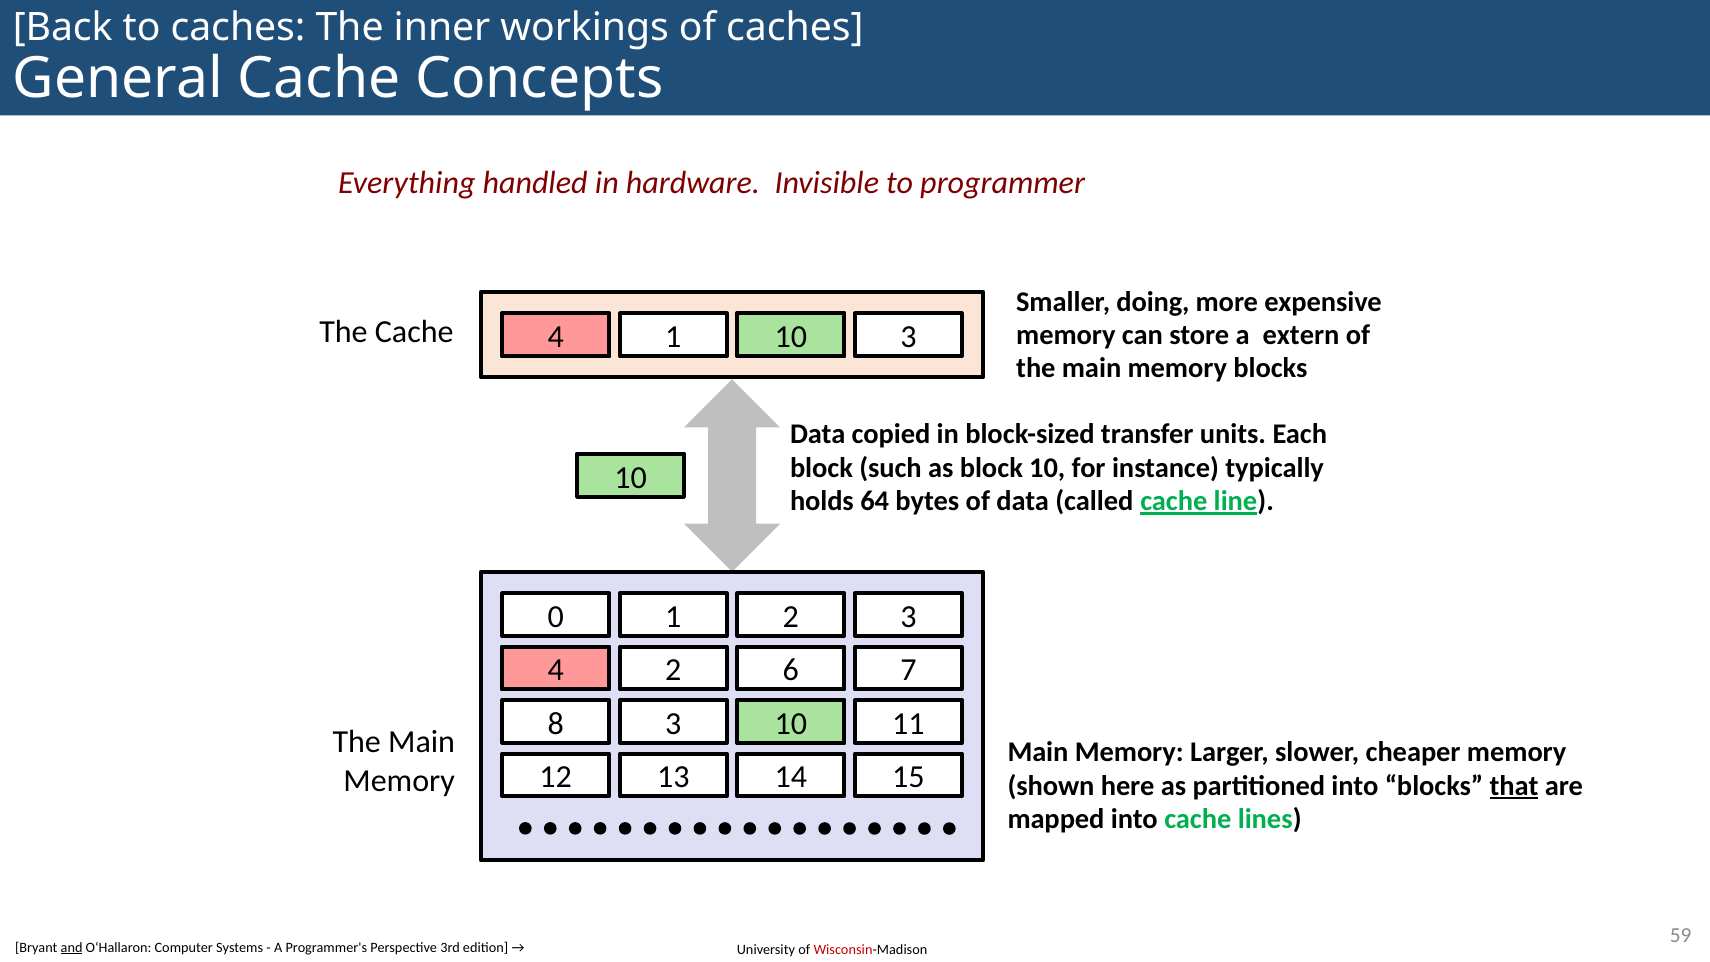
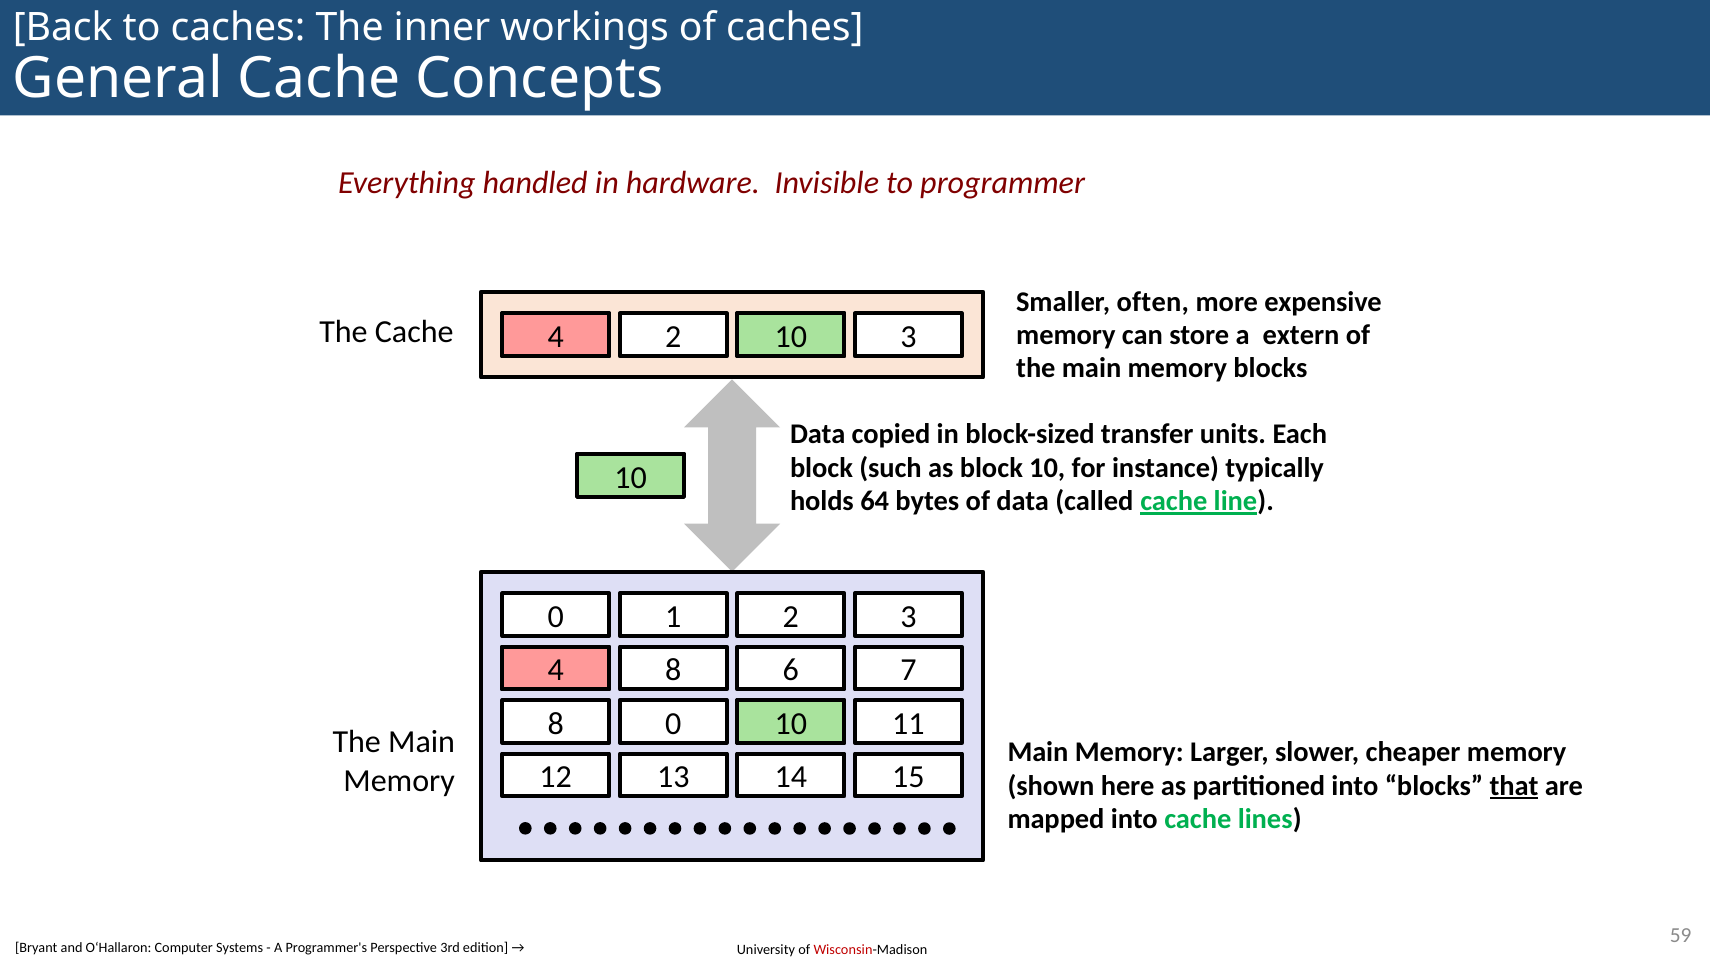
doing: doing -> often
1 at (673, 337): 1 -> 2
2 at (673, 670): 2 -> 8
8 3: 3 -> 0
and underline: present -> none
